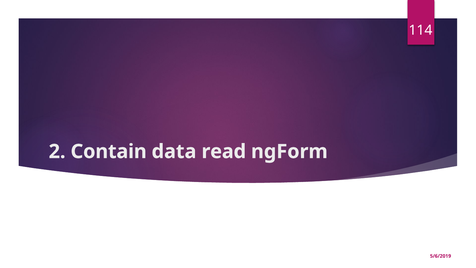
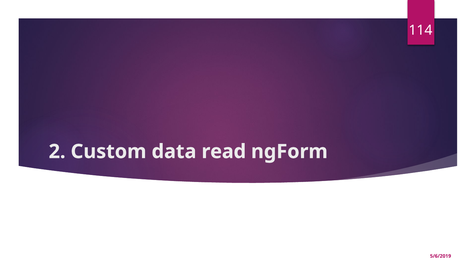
Contain: Contain -> Custom
